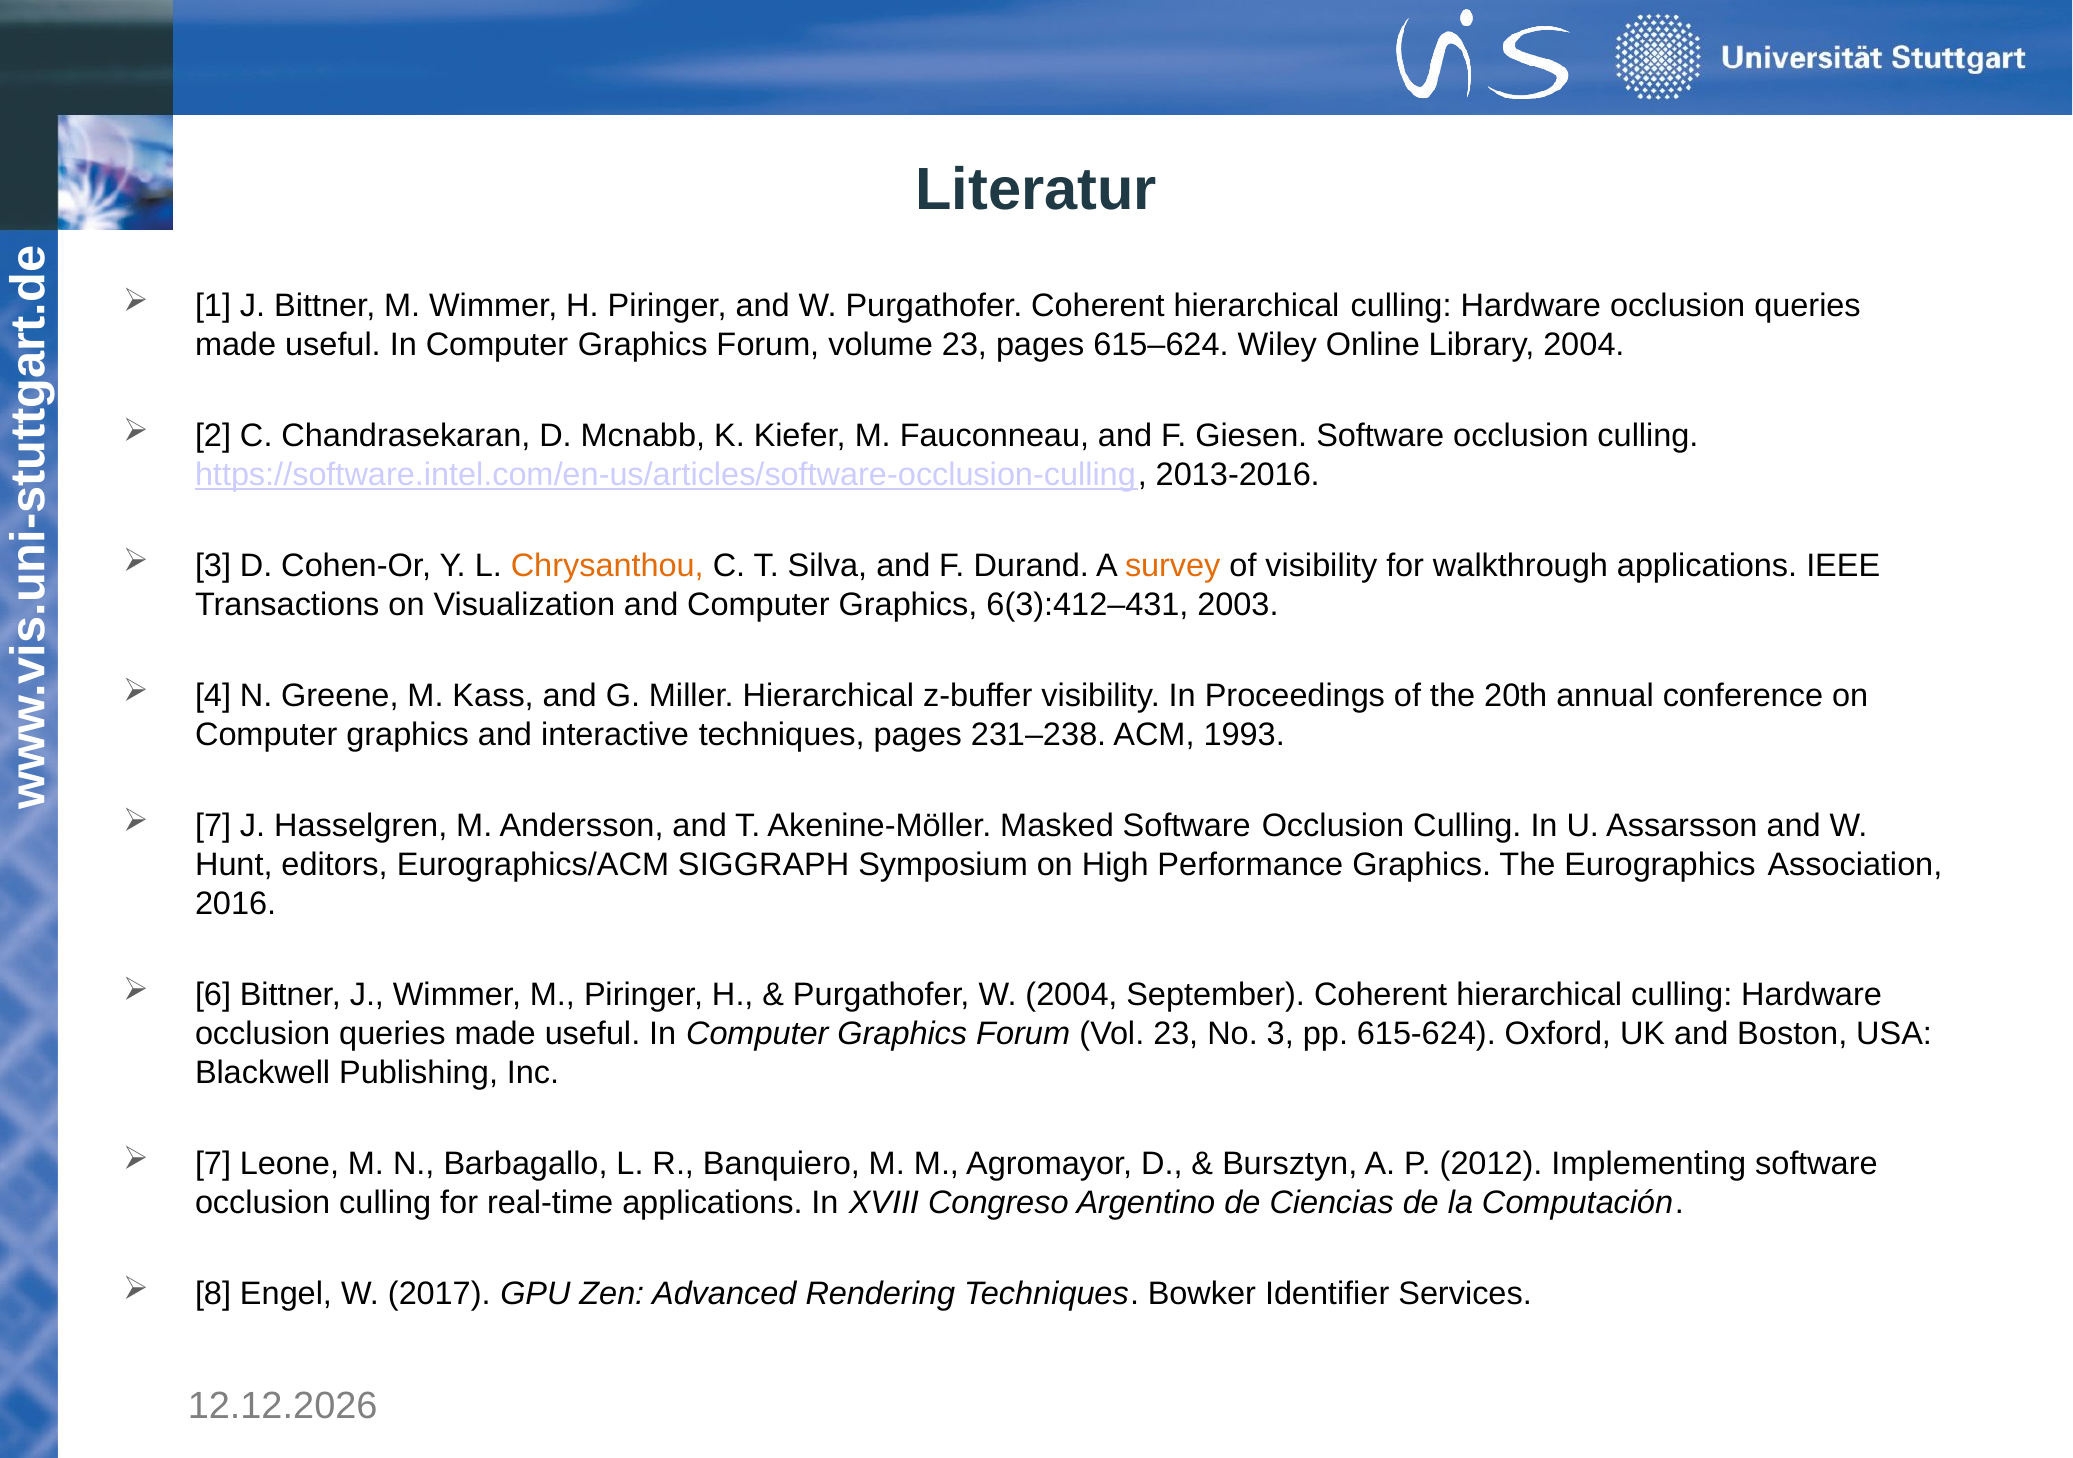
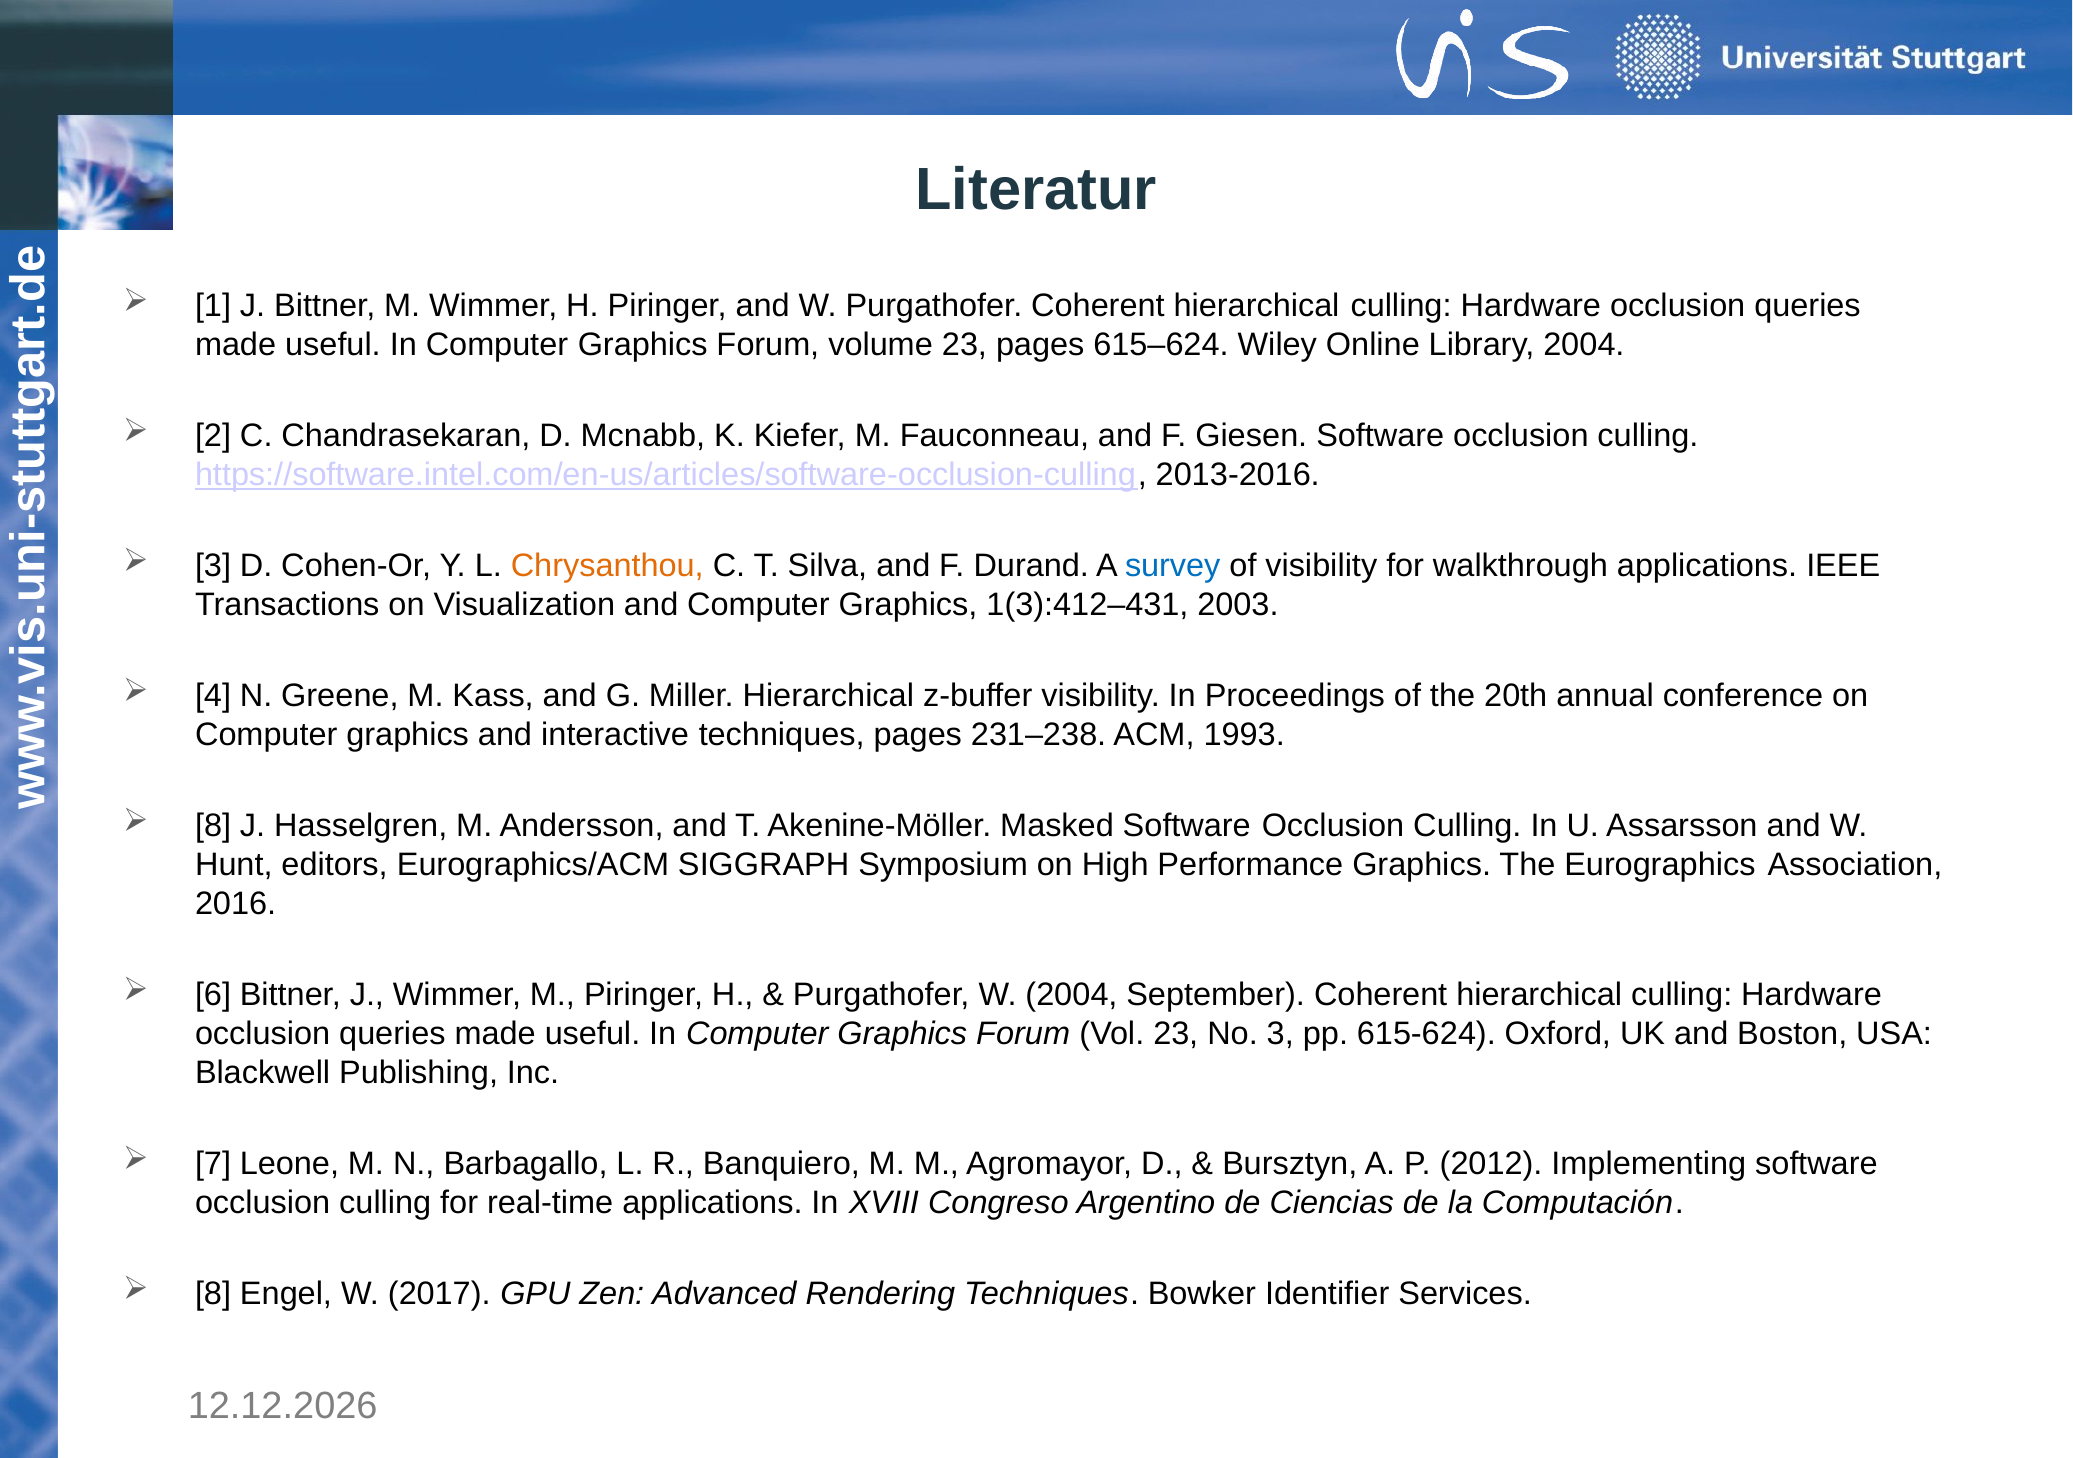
survey colour: orange -> blue
6(3):412–431: 6(3):412–431 -> 1(3):412–431
7 at (213, 826): 7 -> 8
